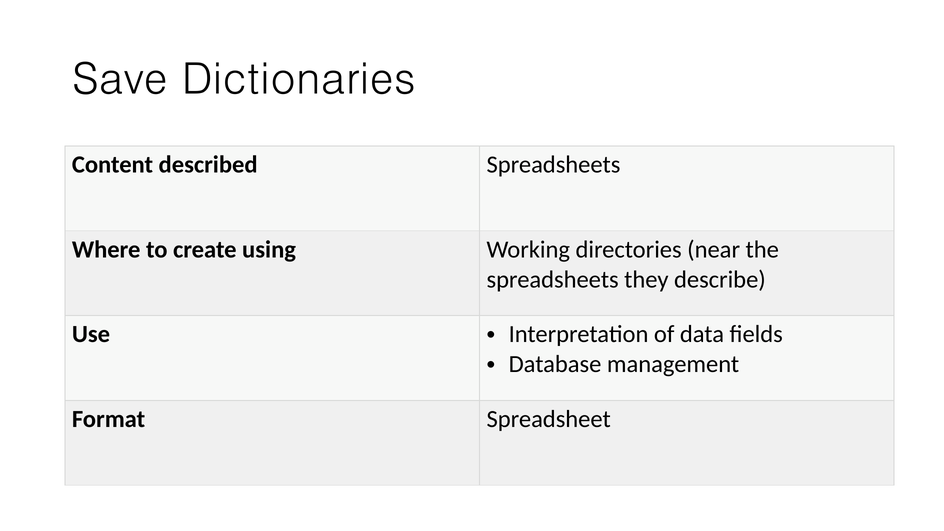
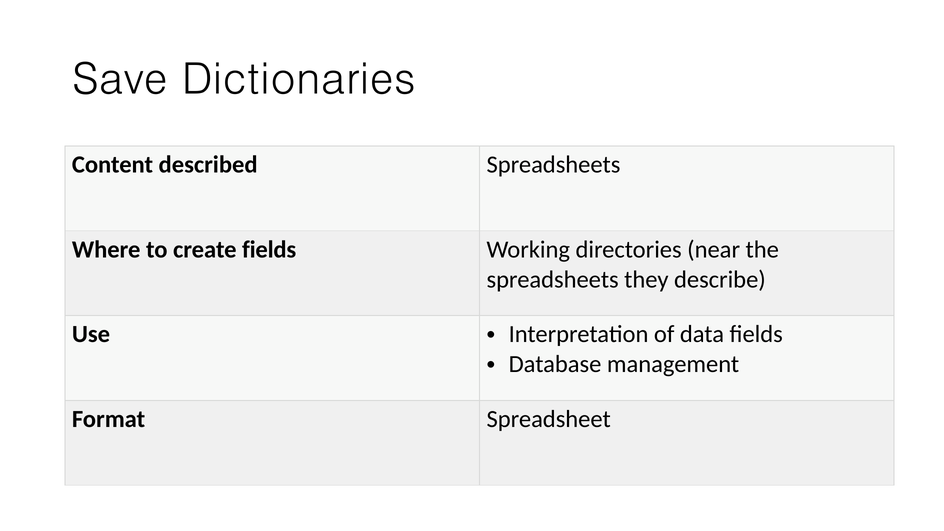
create using: using -> fields
